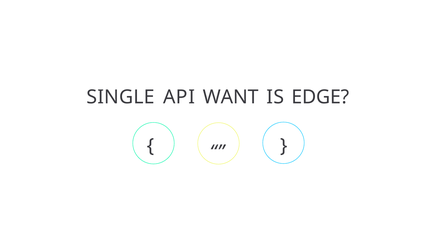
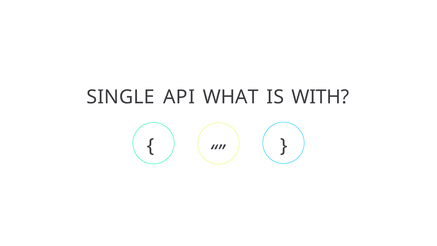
WANT: WANT -> WHAT
EDGE: EDGE -> WITH
